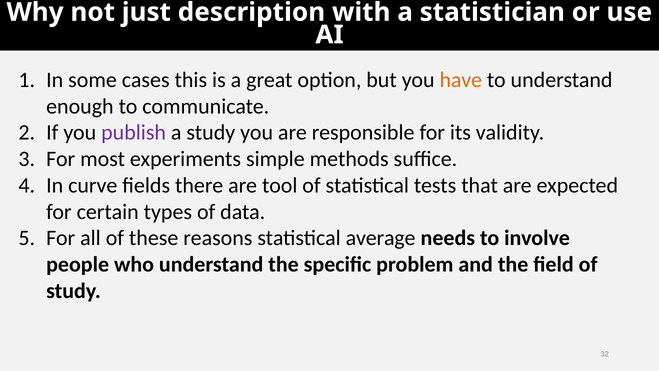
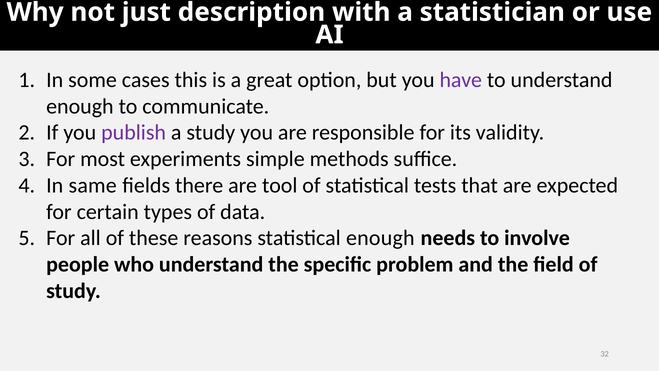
have colour: orange -> purple
curve: curve -> same
statistical average: average -> enough
